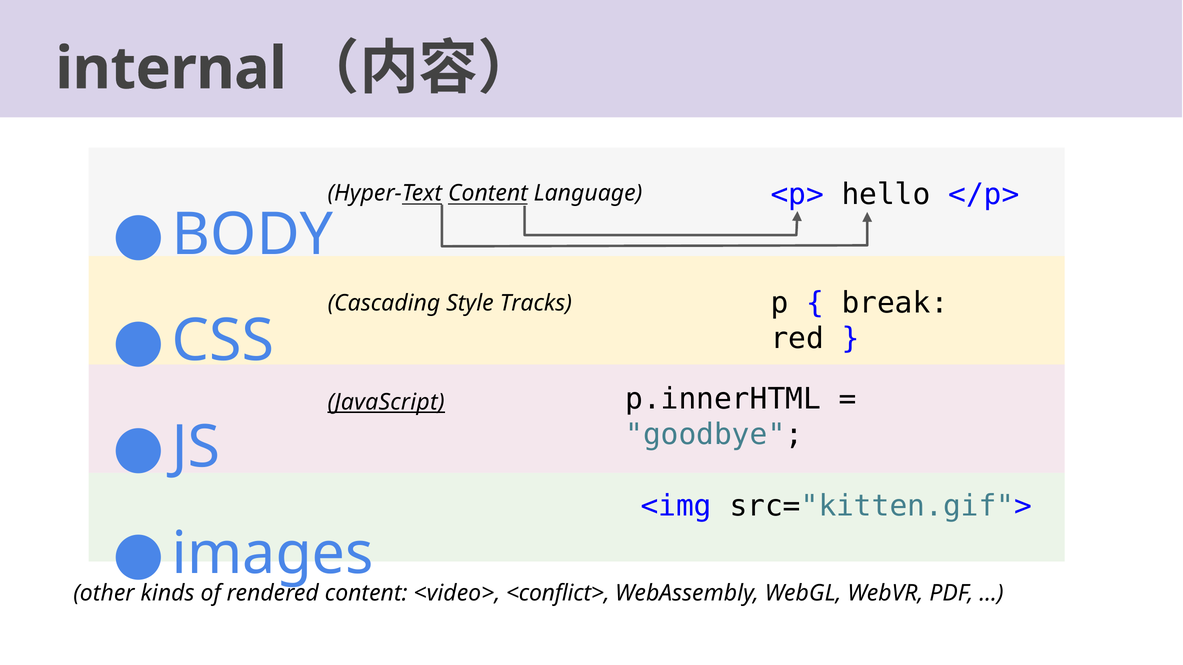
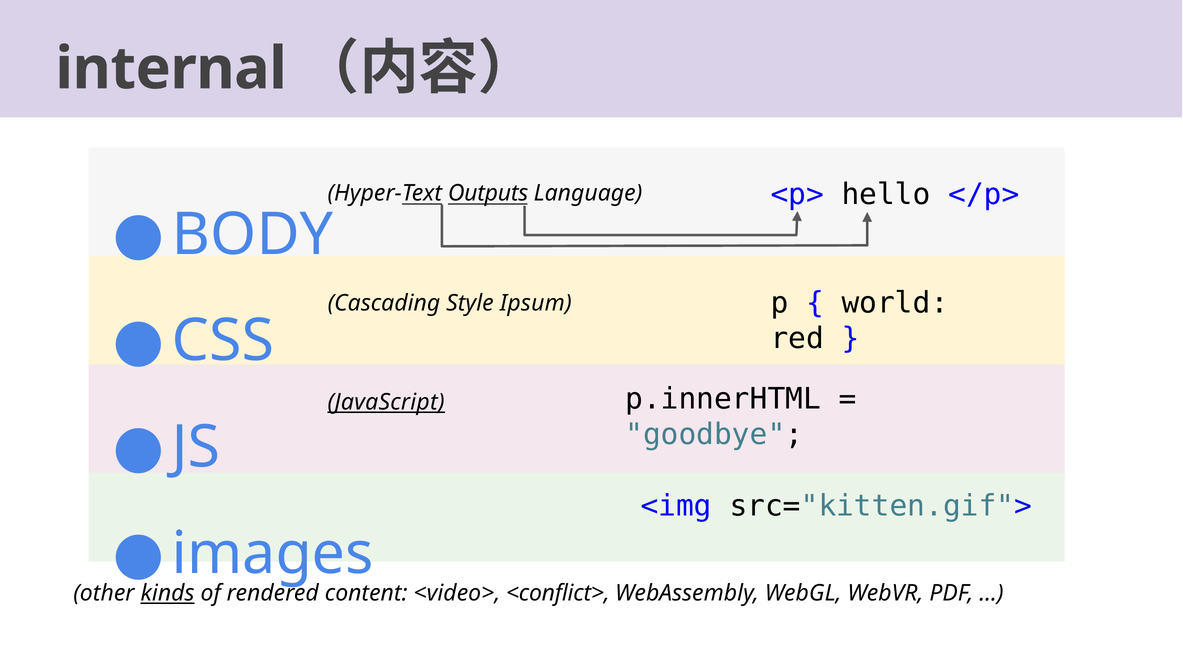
Hyper-Text Content: Content -> Outputs
Tracks: Tracks -> Ipsum
break: break -> world
kinds underline: none -> present
